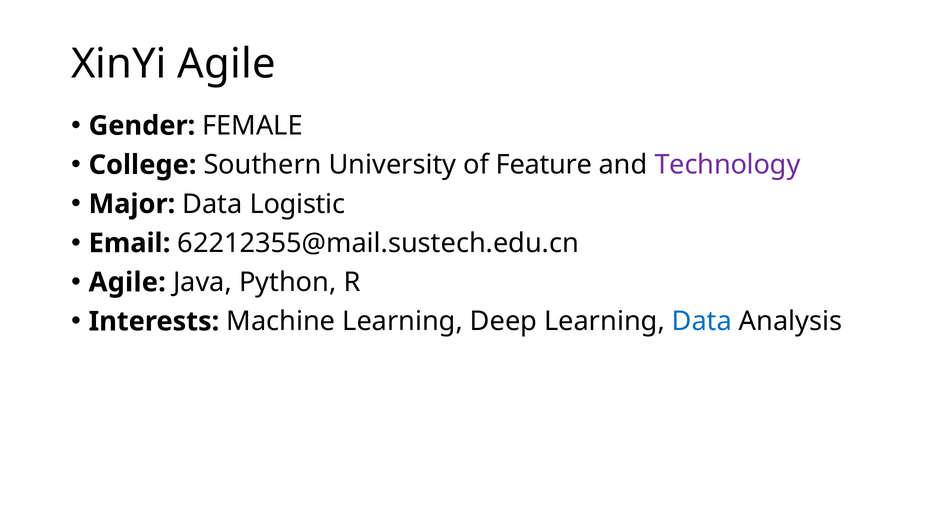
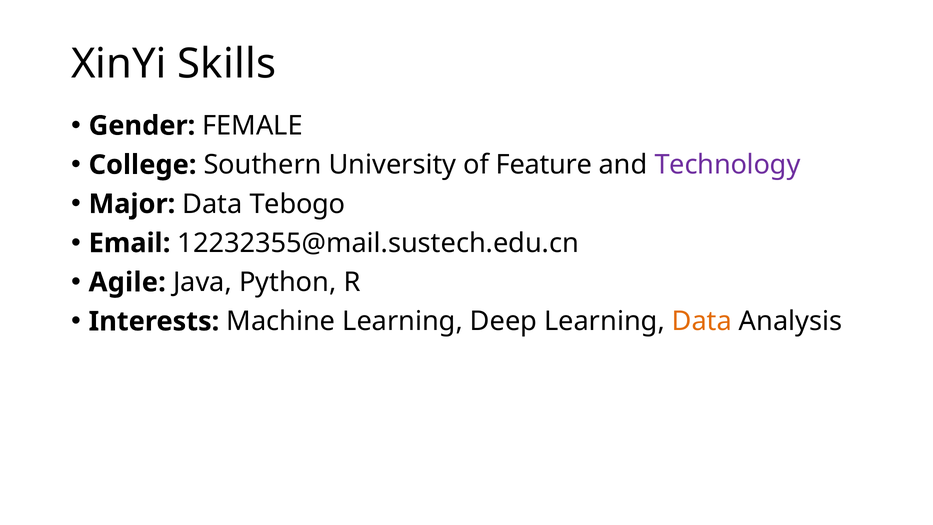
XinYi Agile: Agile -> Skills
Logistic: Logistic -> Tebogo
62212355@mail.sustech.edu.cn: 62212355@mail.sustech.edu.cn -> 12232355@mail.sustech.edu.cn
Data at (702, 321) colour: blue -> orange
